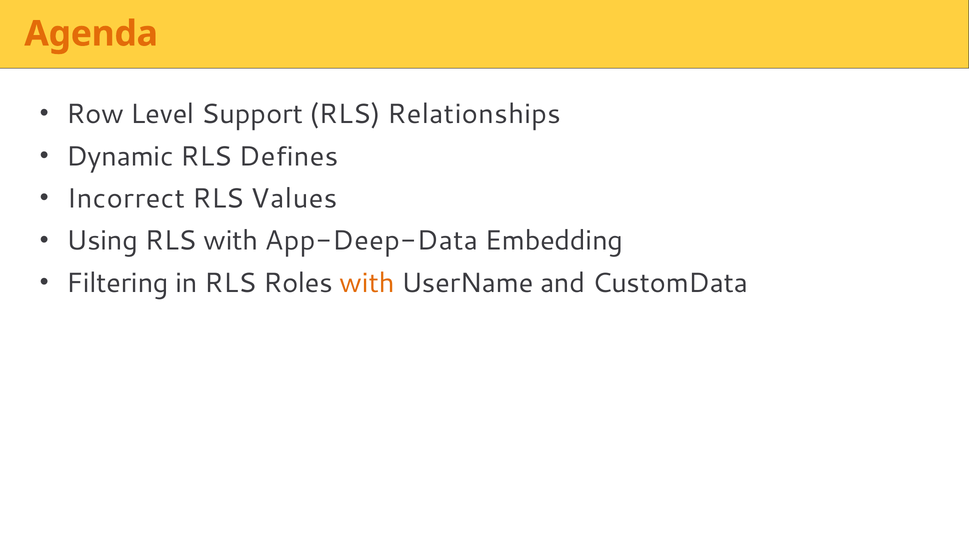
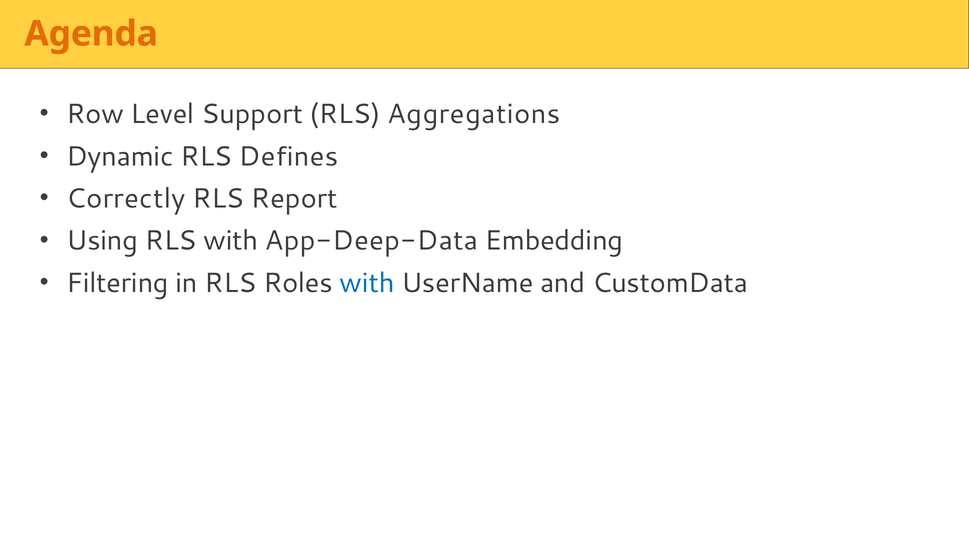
Relationships: Relationships -> Aggregations
Incorrect: Incorrect -> Correctly
Values: Values -> Report
with at (367, 283) colour: orange -> blue
